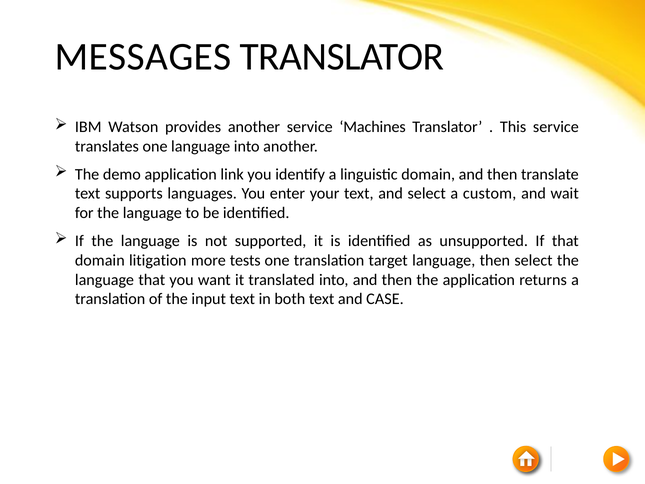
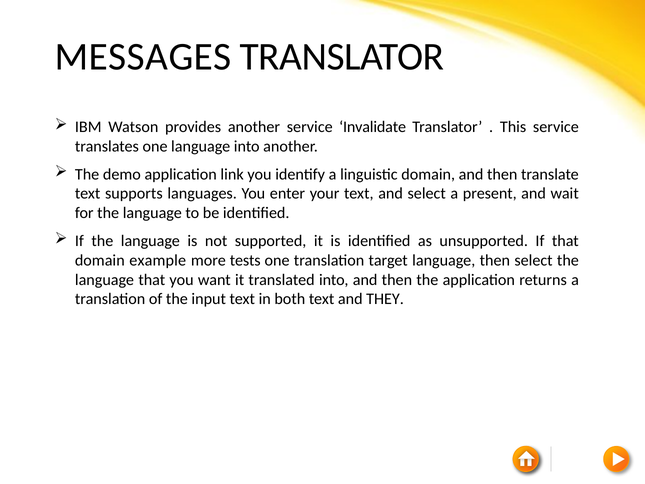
Machines: Machines -> Invalidate
custom: custom -> present
litigation: litigation -> example
CASE: CASE -> THEY
